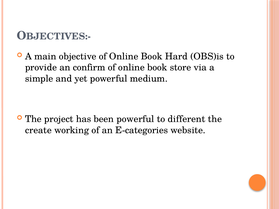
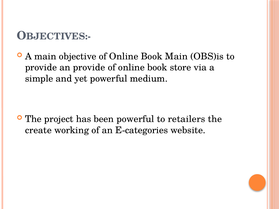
Book Hard: Hard -> Main
an confirm: confirm -> provide
different: different -> retailers
